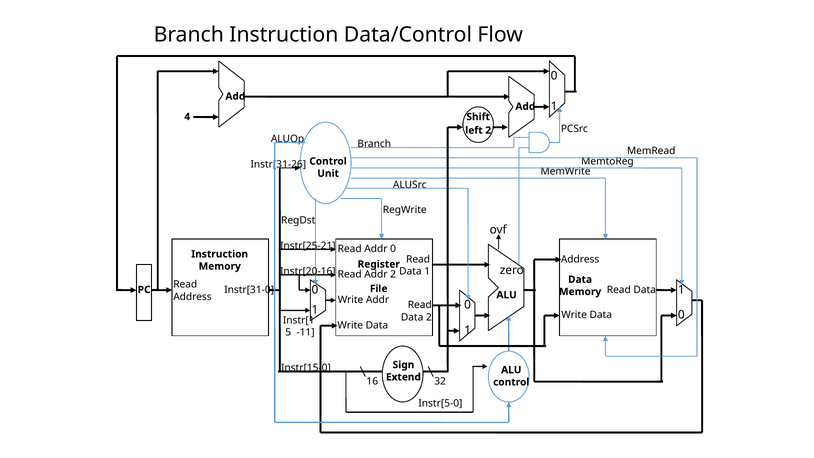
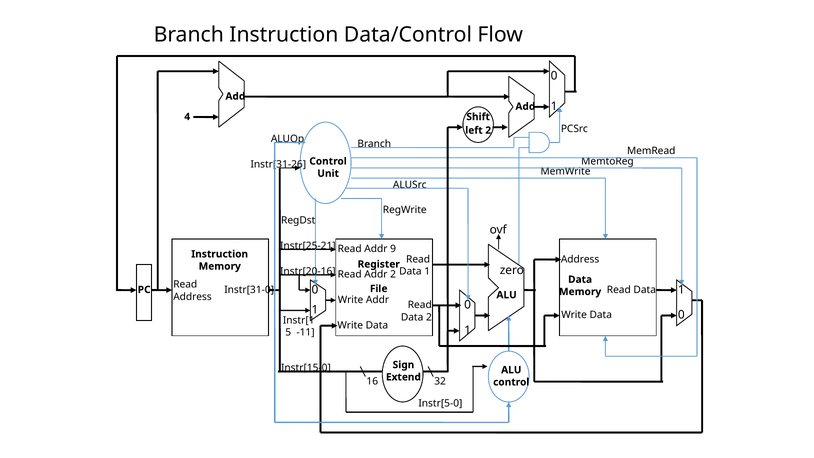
Addr 0: 0 -> 9
